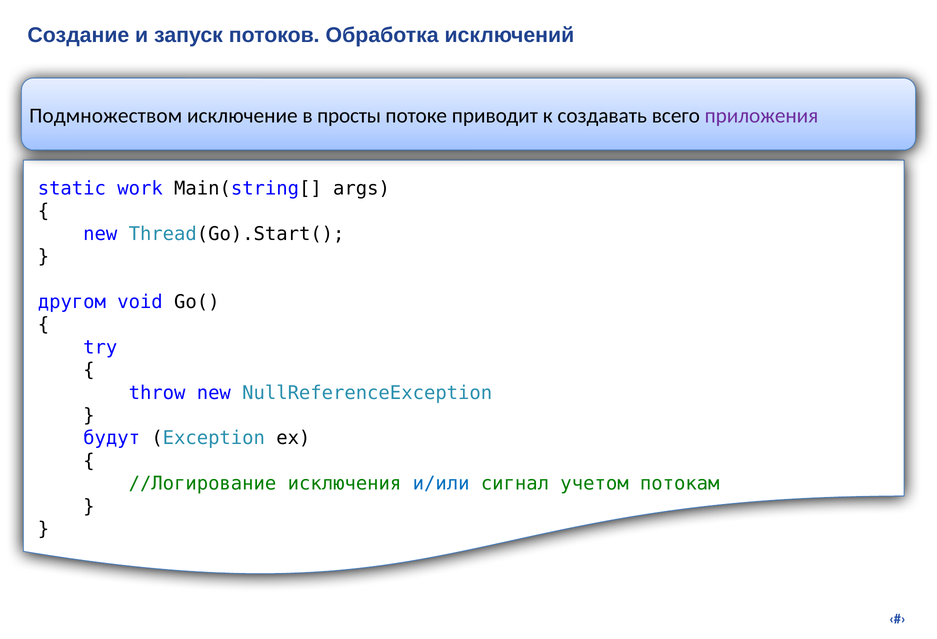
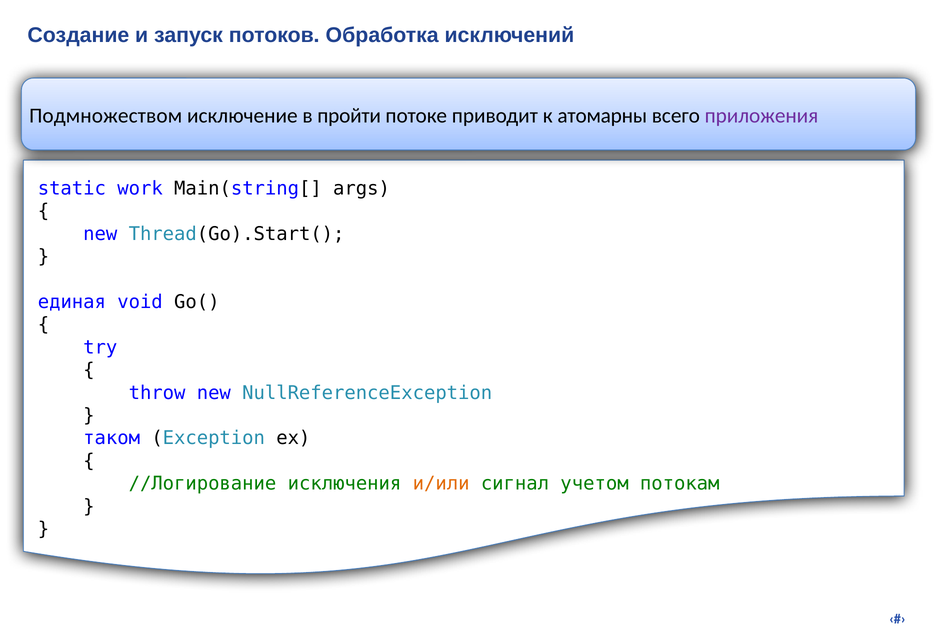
просты: просты -> пройти
создавать: создавать -> атомарны
другом: другом -> единая
будут: будут -> таком
и/или colour: blue -> orange
